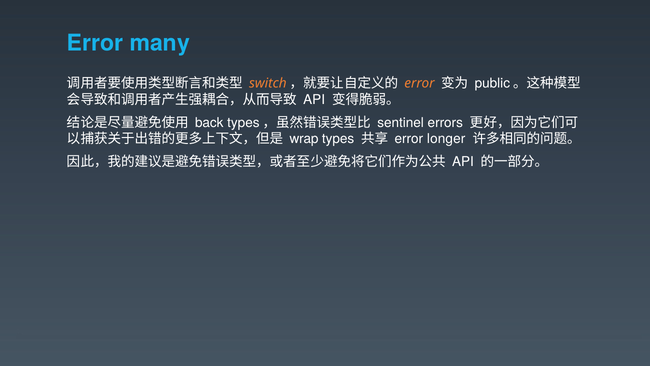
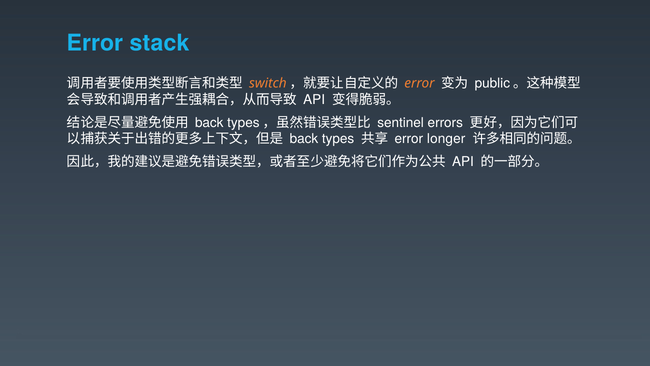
many: many -> stack
wrap at (304, 139): wrap -> back
